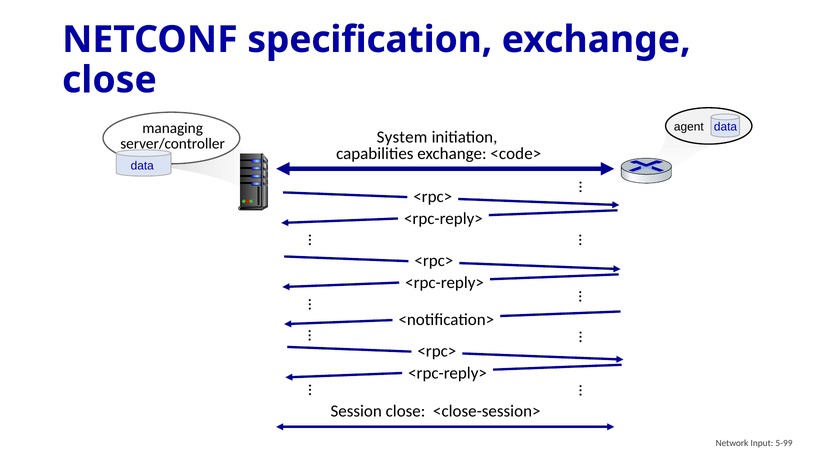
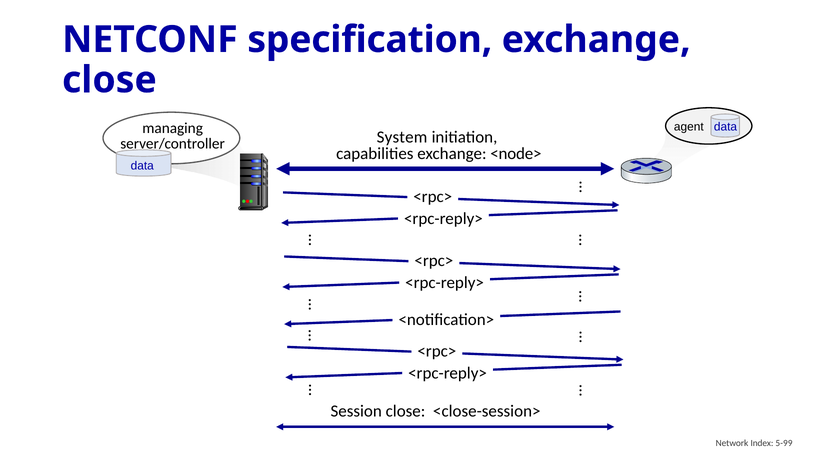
<code>: <code> -> <node>
Input: Input -> Index
